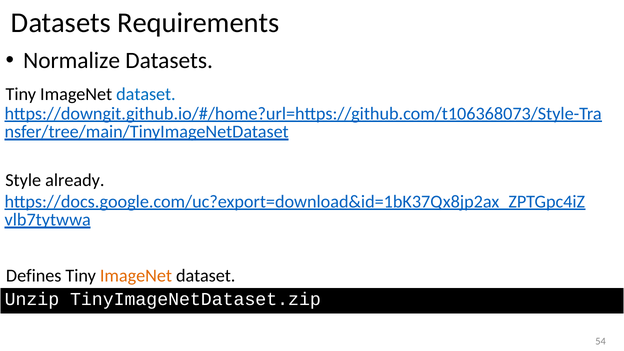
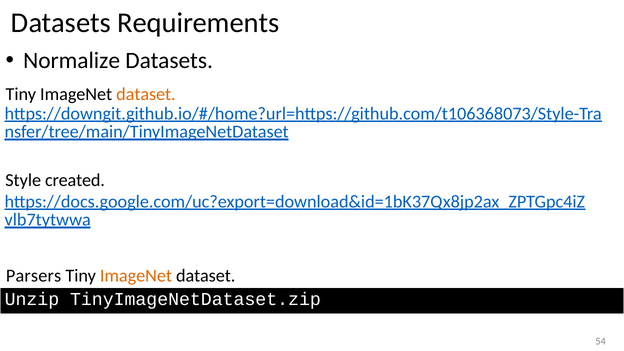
dataset at (146, 94) colour: blue -> orange
already: already -> created
Defines: Defines -> Parsers
